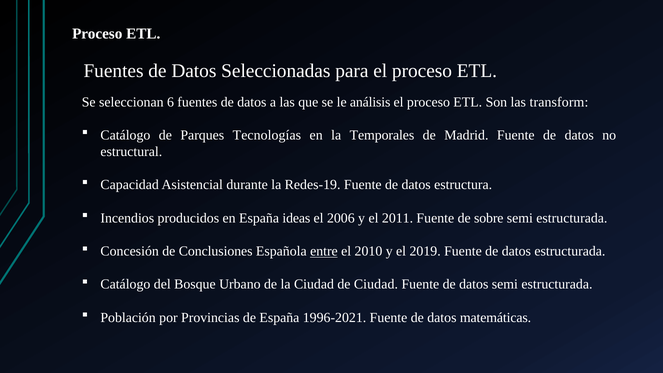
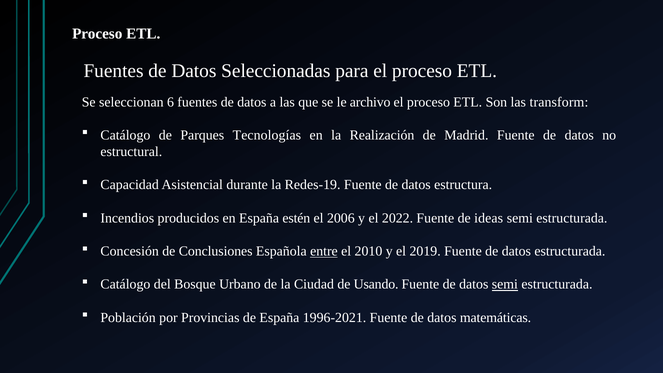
análisis: análisis -> archivo
Temporales: Temporales -> Realización
ideas: ideas -> estén
2011: 2011 -> 2022
sobre: sobre -> ideas
de Ciudad: Ciudad -> Usando
semi at (505, 284) underline: none -> present
